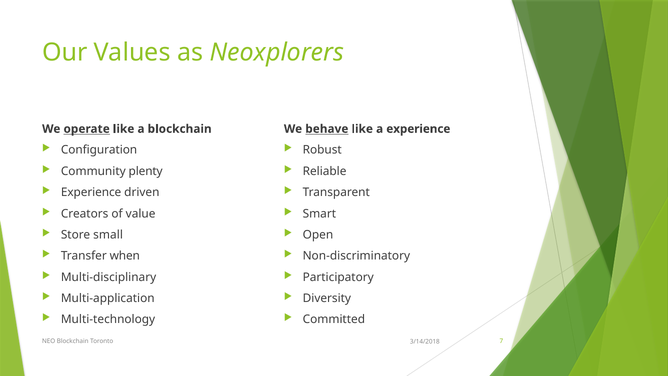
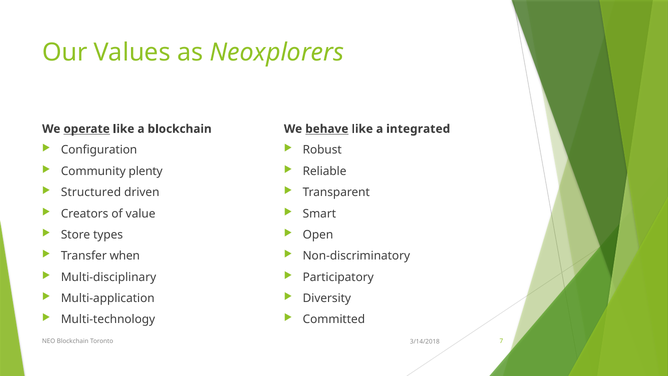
a experience: experience -> integrated
Experience at (91, 192): Experience -> Structured
small: small -> types
